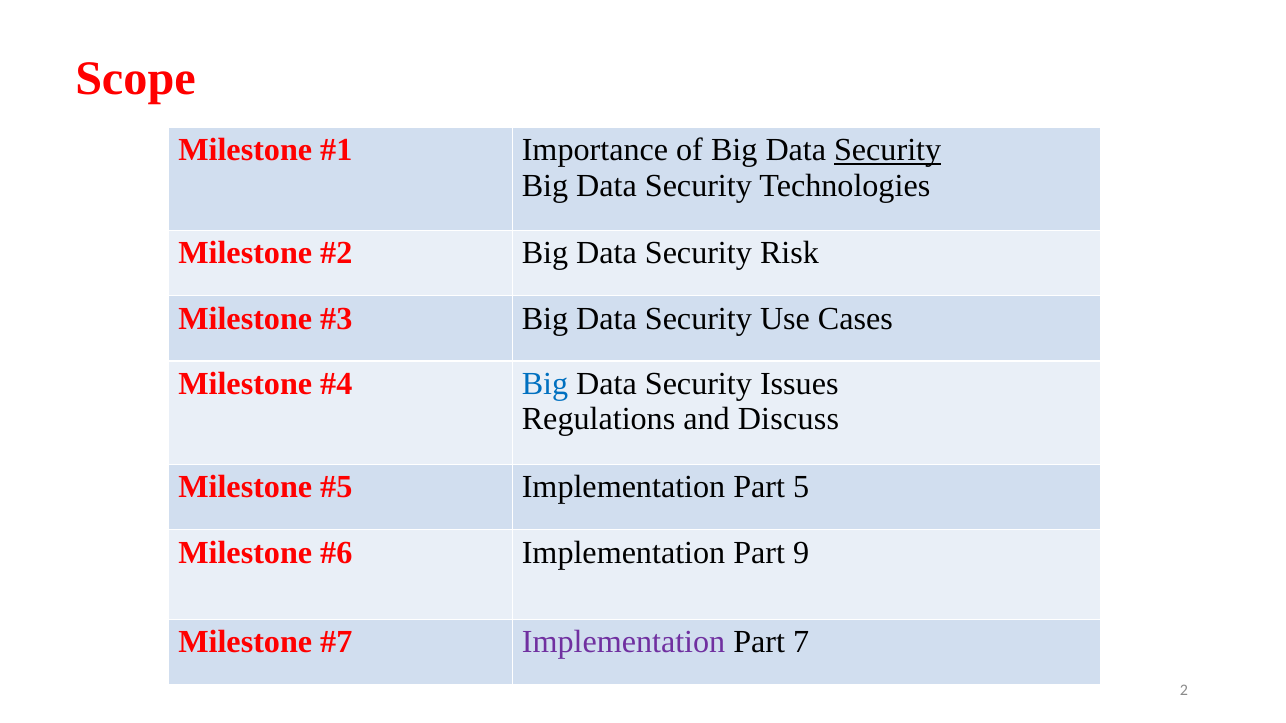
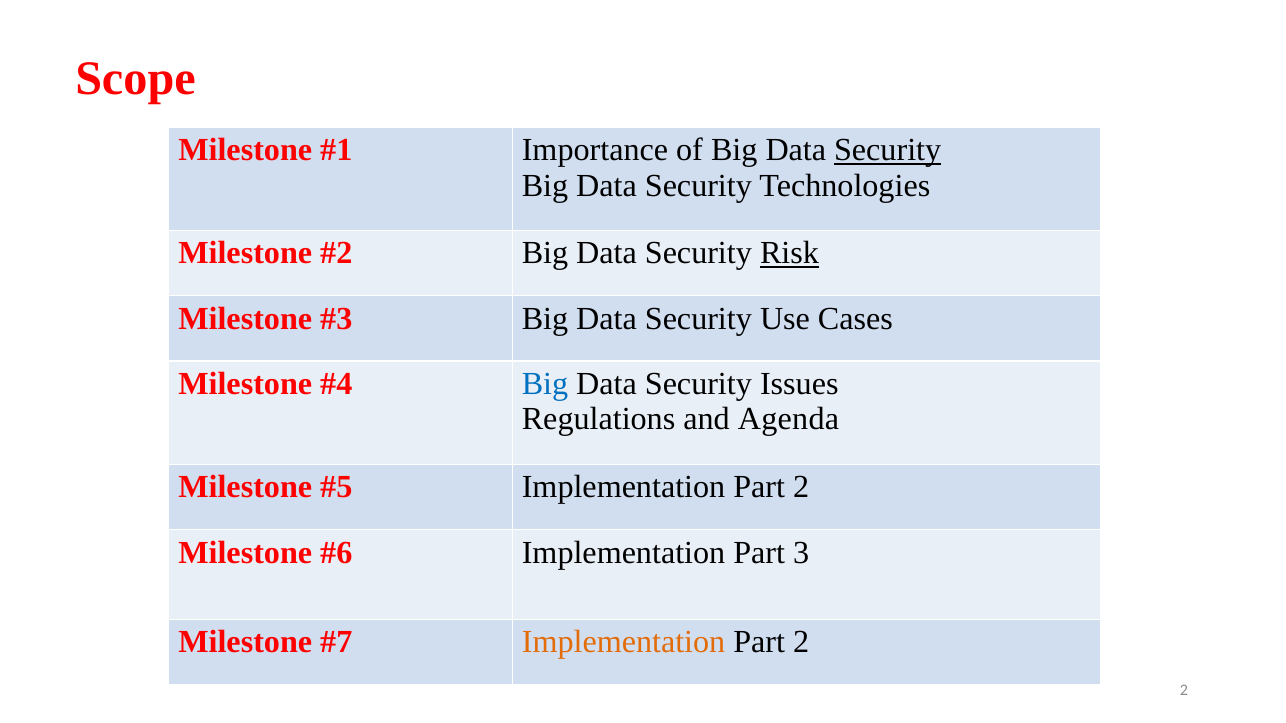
Risk underline: none -> present
Discuss: Discuss -> Agenda
5 at (801, 487): 5 -> 2
9: 9 -> 3
Implementation at (624, 643) colour: purple -> orange
7 at (801, 643): 7 -> 2
